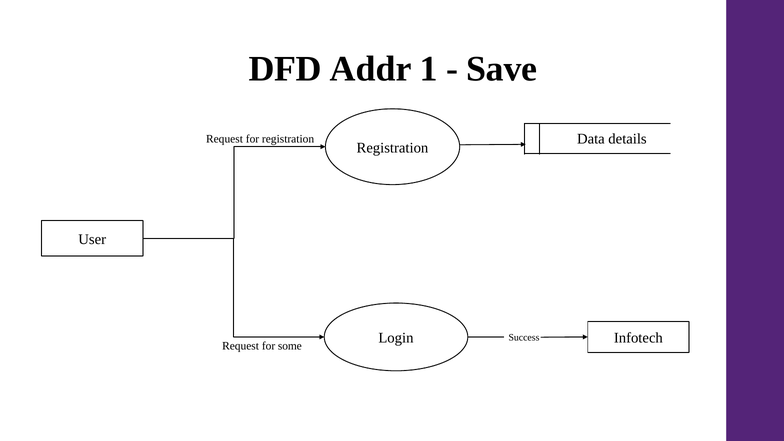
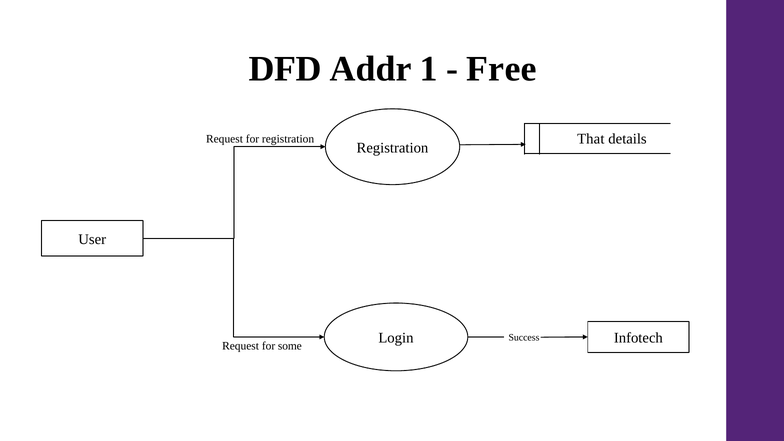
Save: Save -> Free
Data: Data -> That
